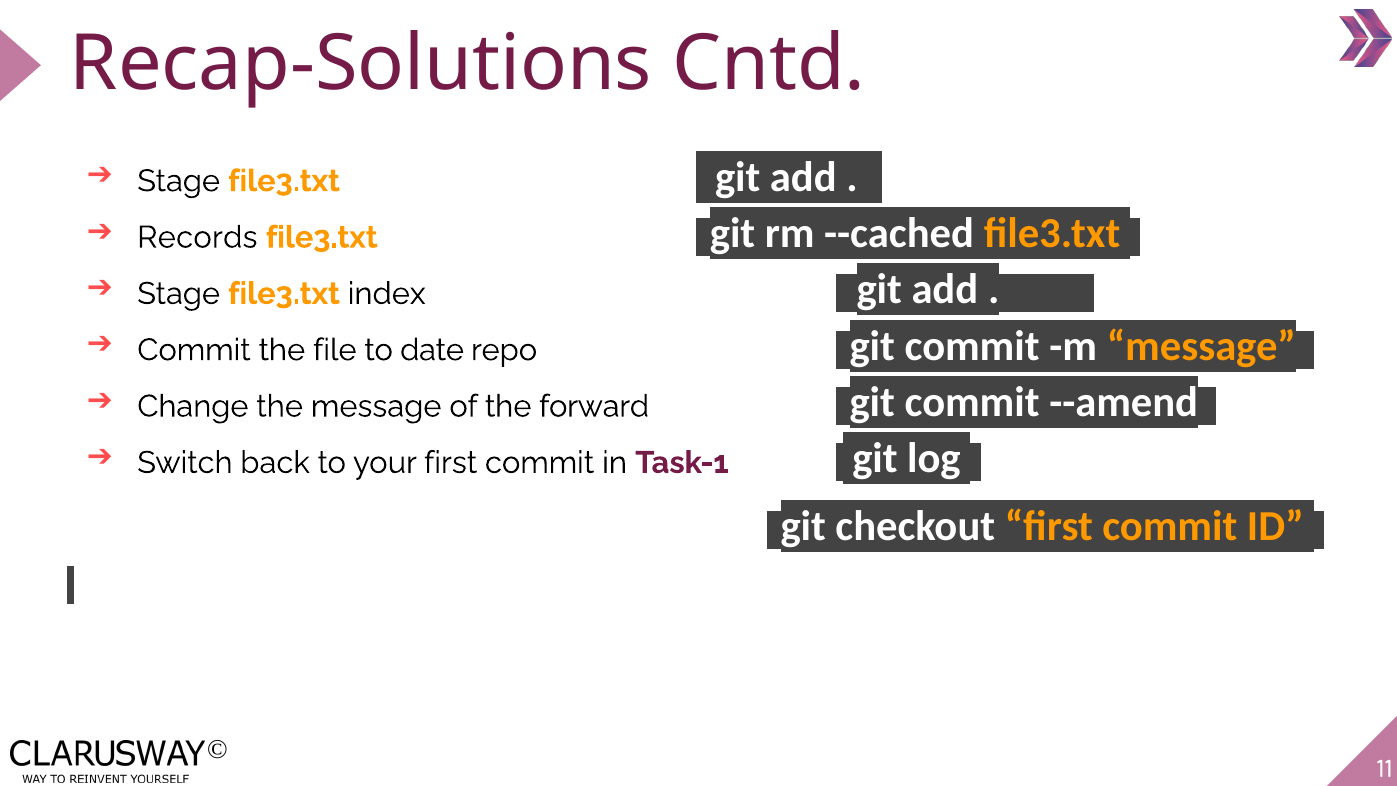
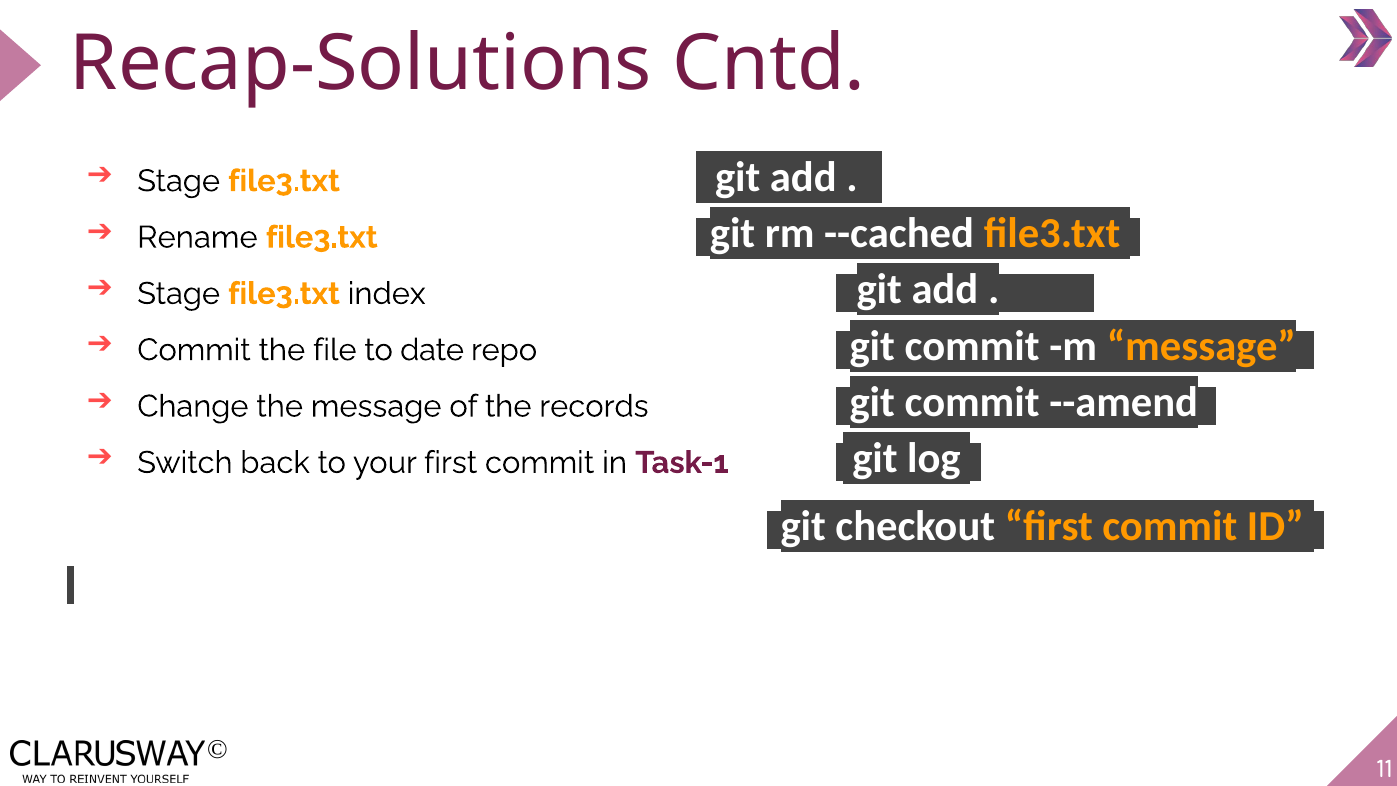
Records: Records -> Rename
forward: forward -> records
